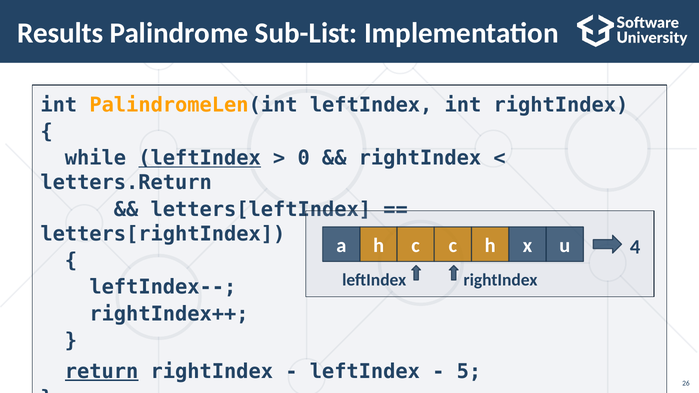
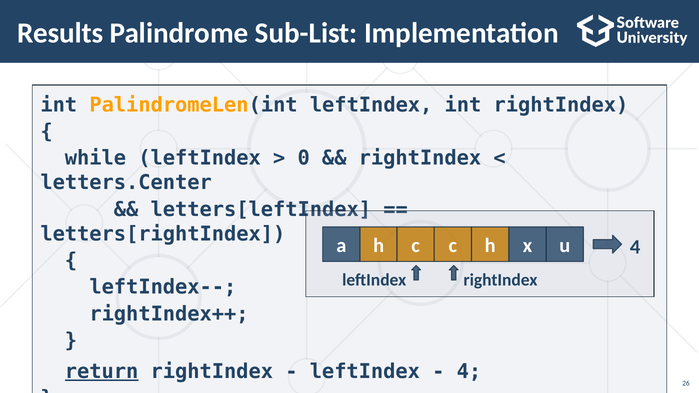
leftIndex at (200, 158) underline: present -> none
letters.Return: letters.Return -> letters.Center
5 at (469, 372): 5 -> 4
